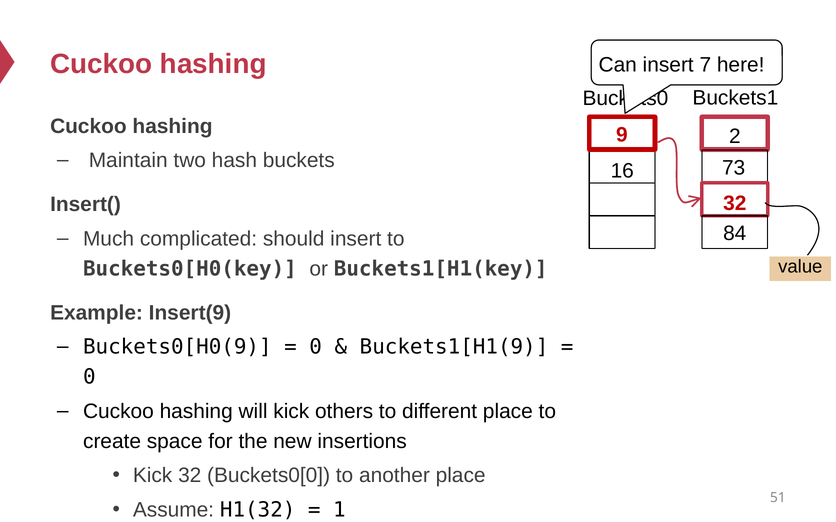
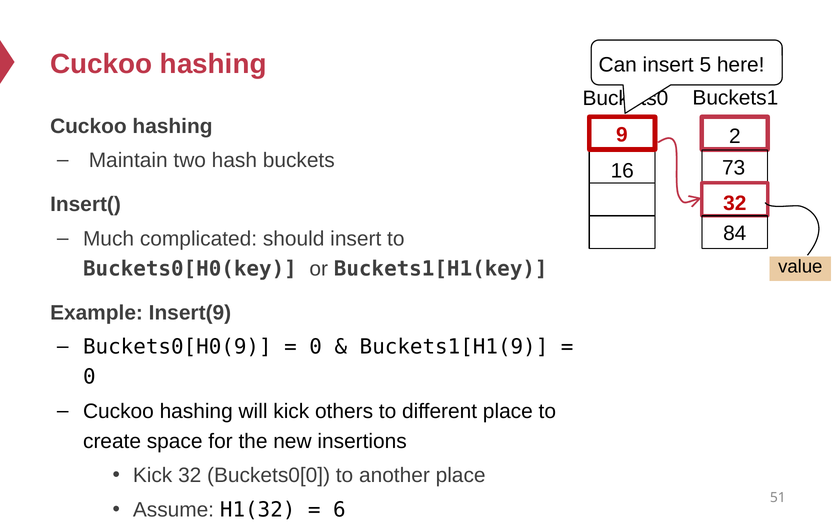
7: 7 -> 5
1: 1 -> 6
